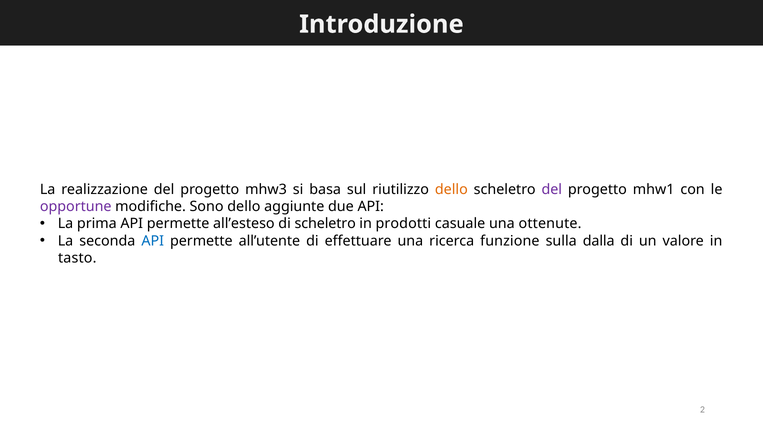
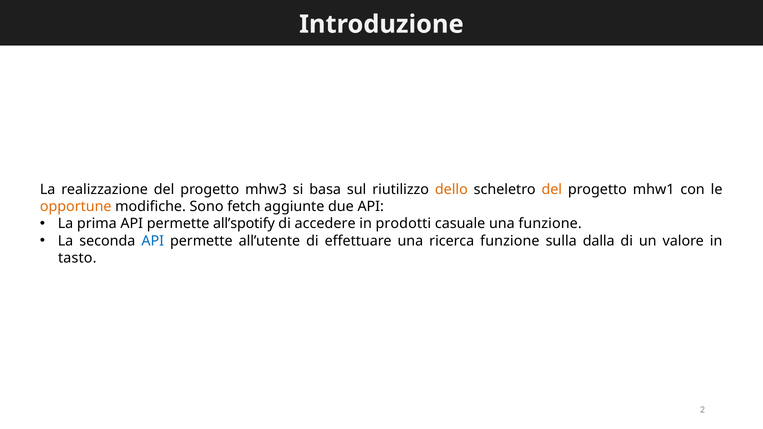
del at (552, 189) colour: purple -> orange
opportune colour: purple -> orange
Sono dello: dello -> fetch
all’esteso: all’esteso -> all’spotify
di scheletro: scheletro -> accedere
una ottenute: ottenute -> funzione
